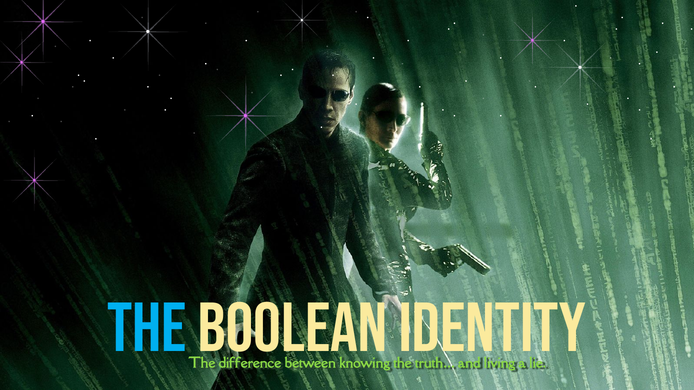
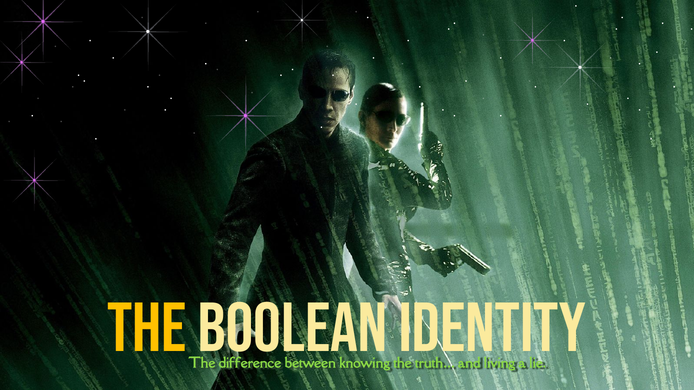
The at (147, 329) colour: light blue -> yellow
